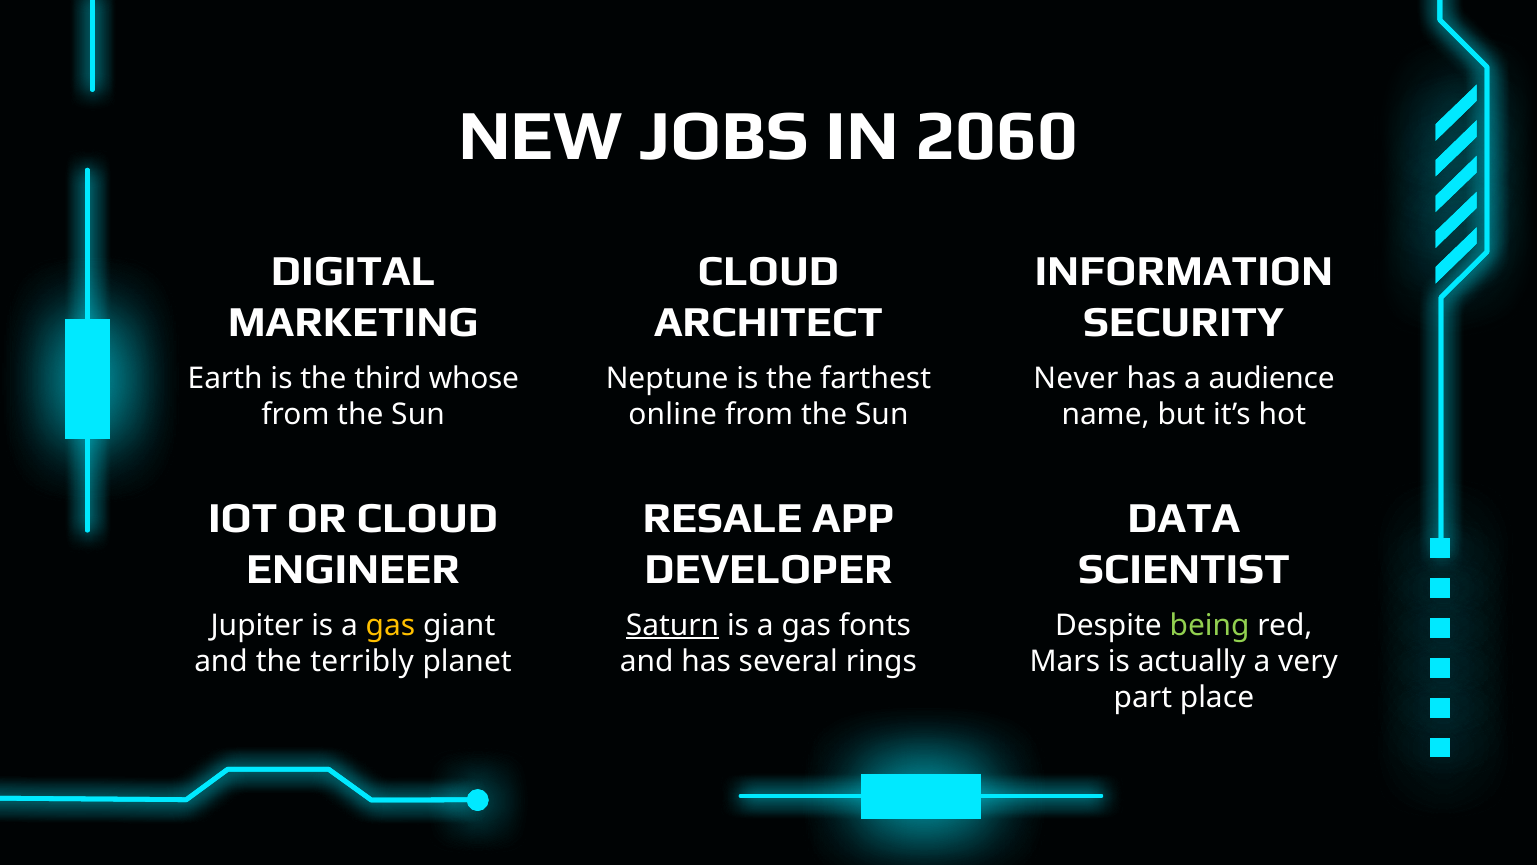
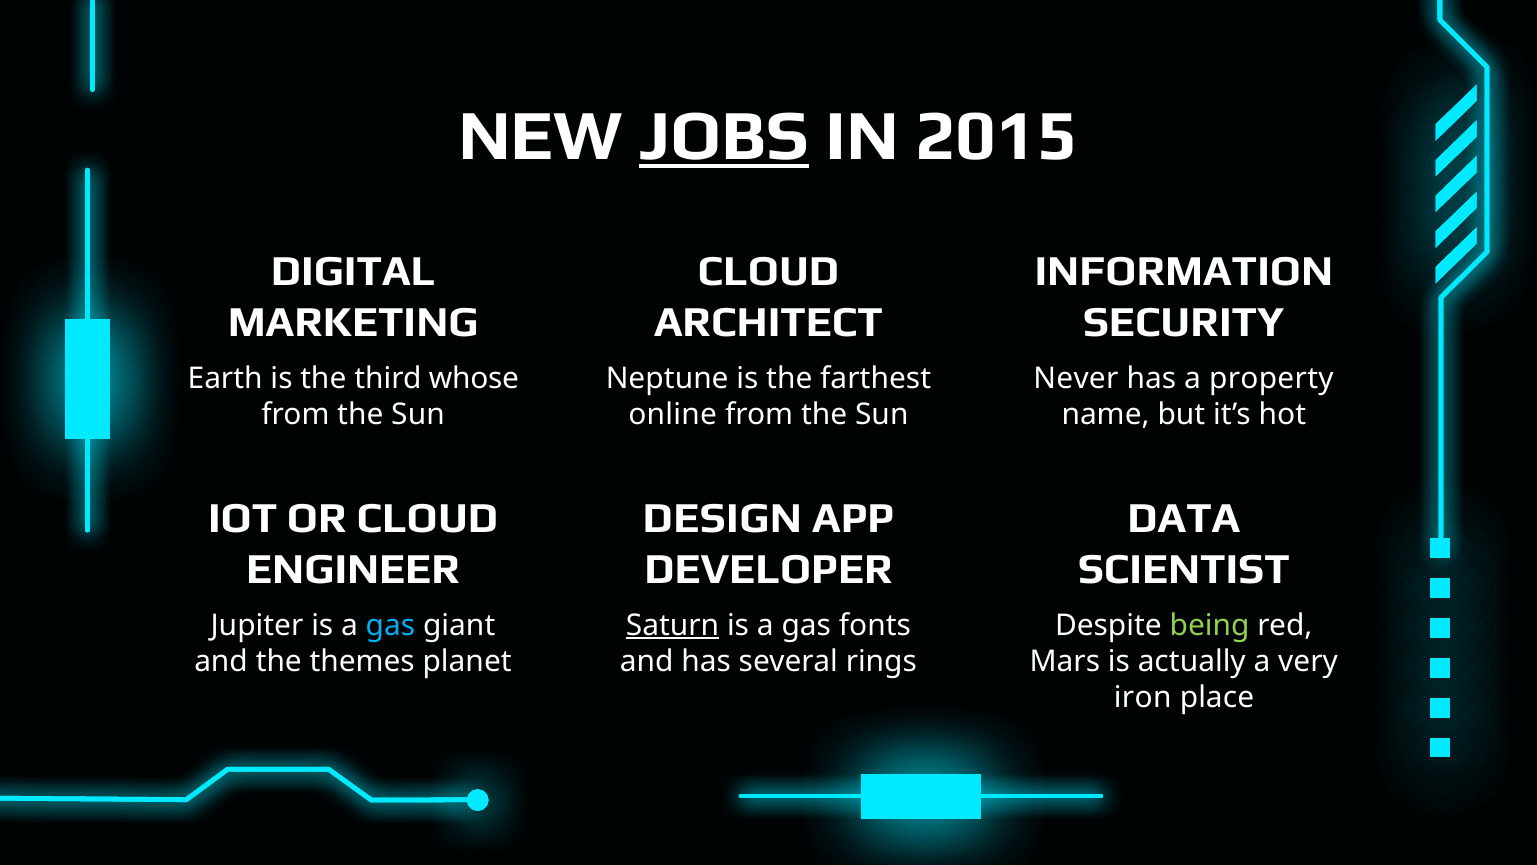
JOBS underline: none -> present
2060: 2060 -> 2015
audience: audience -> property
RESALE: RESALE -> DESIGN
gas at (390, 625) colour: yellow -> light blue
terribly: terribly -> themes
part: part -> iron
